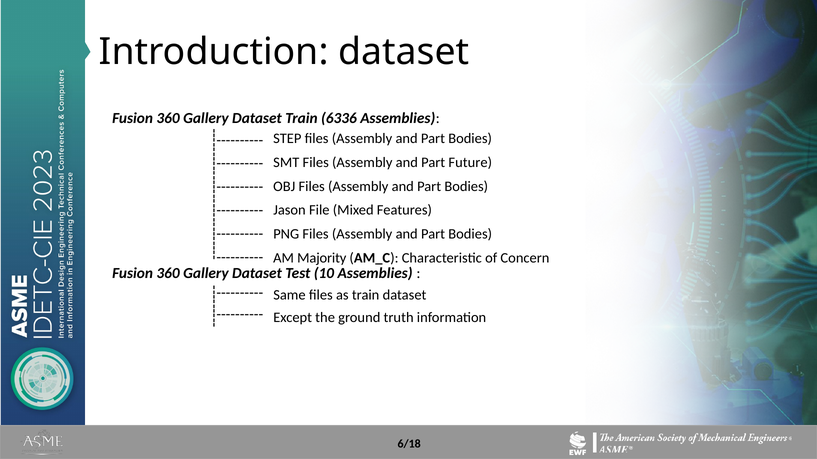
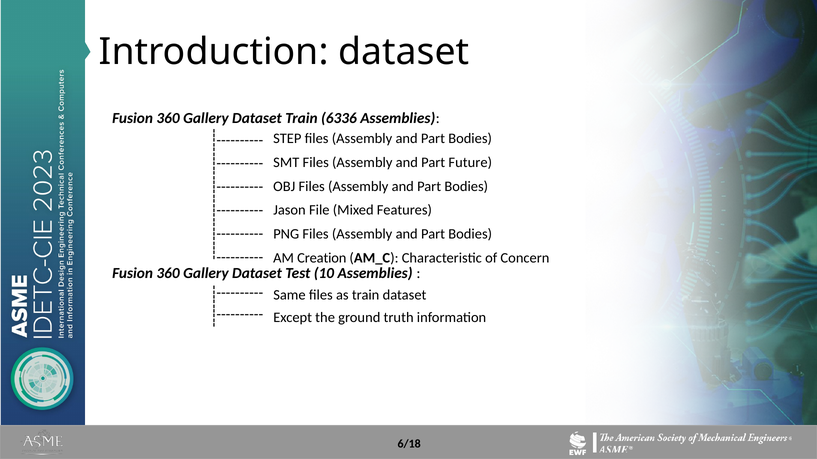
Majority: Majority -> Creation
